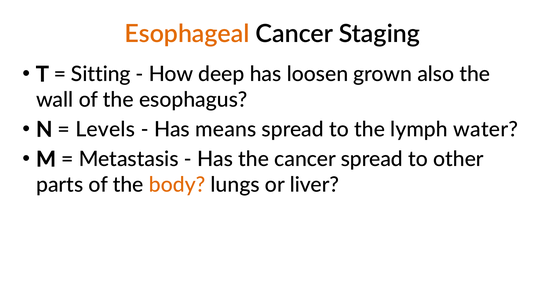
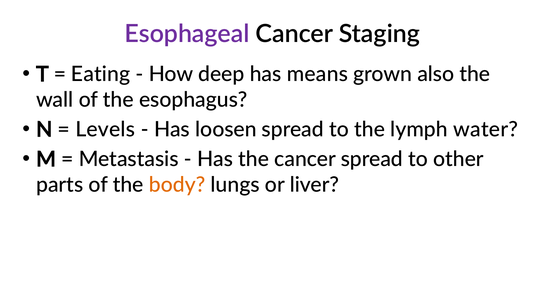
Esophageal colour: orange -> purple
Sitting: Sitting -> Eating
loosen: loosen -> means
means: means -> loosen
